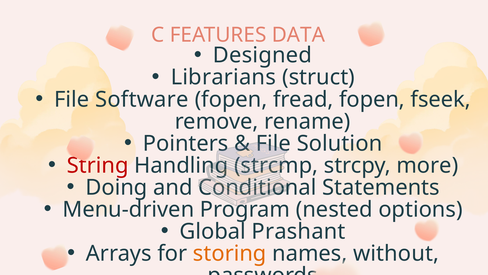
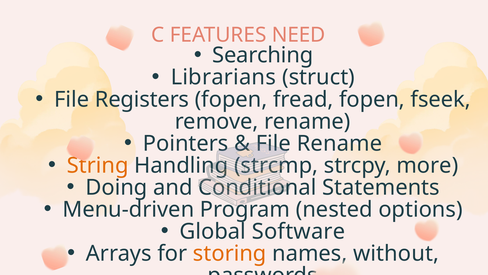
DATA: DATA -> NEED
Designed: Designed -> Searching
Software: Software -> Registers
Solution at (339, 143): Solution -> Rename
String colour: red -> orange
Prashant: Prashant -> Software
